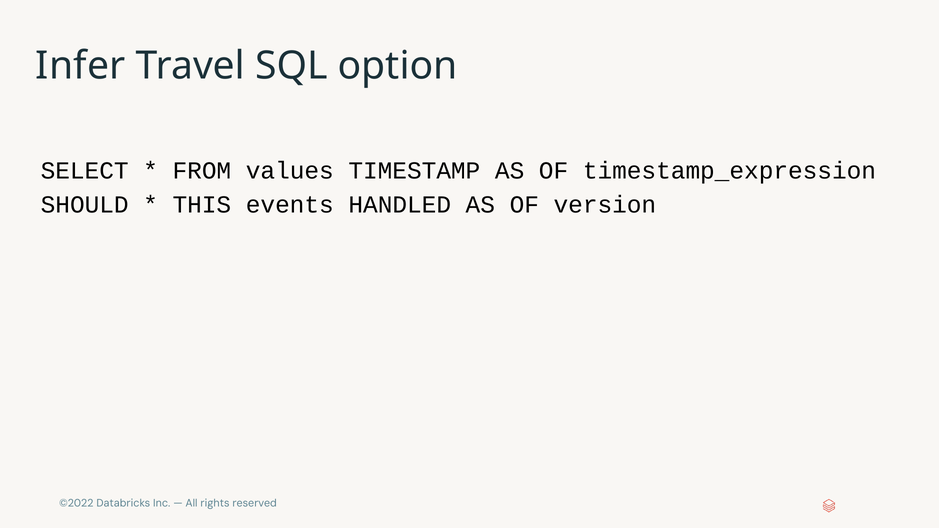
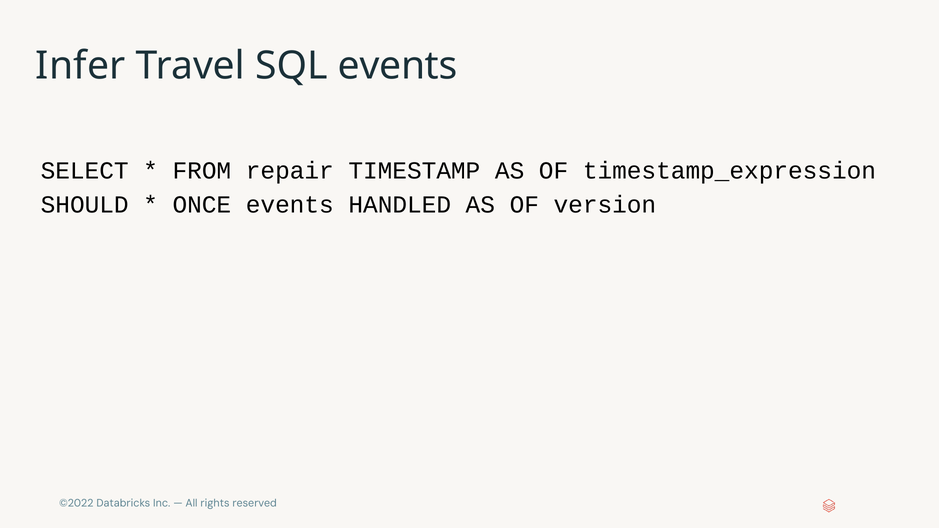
SQL option: option -> events
values: values -> repair
THIS: THIS -> ONCE
